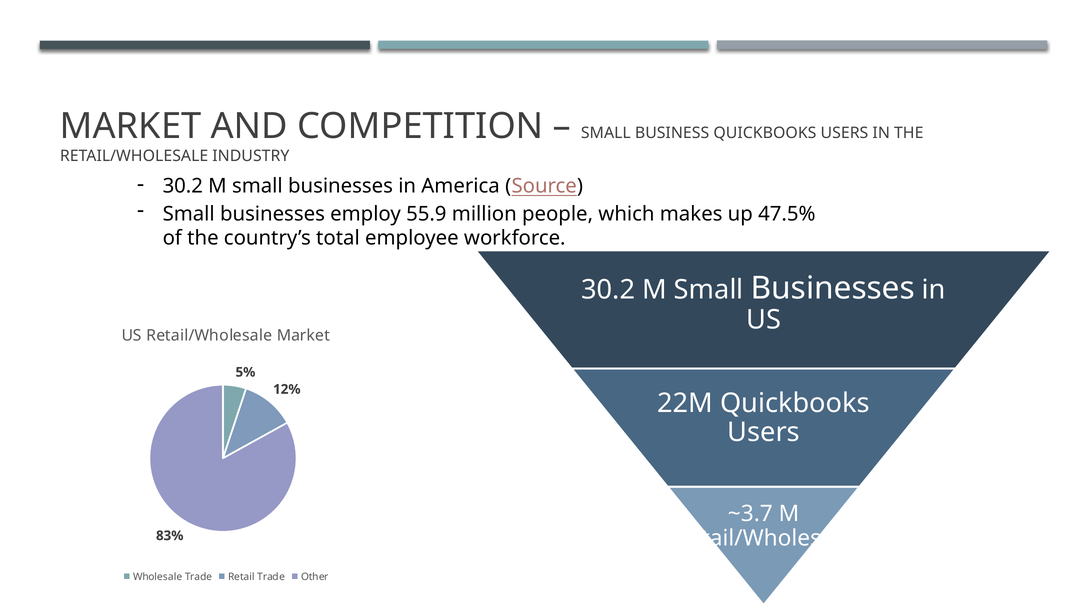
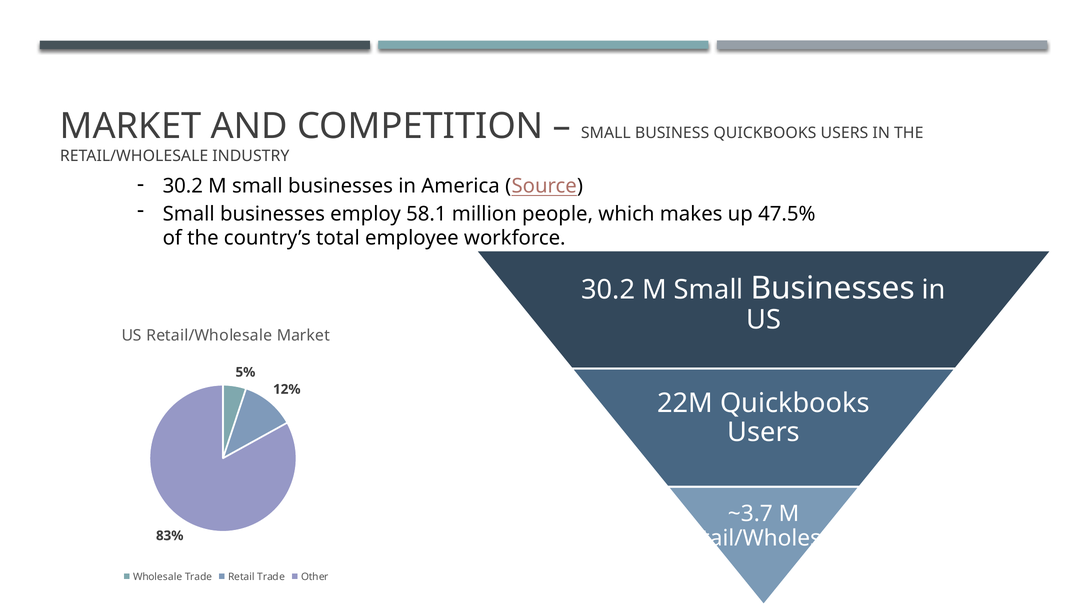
55.9: 55.9 -> 58.1
